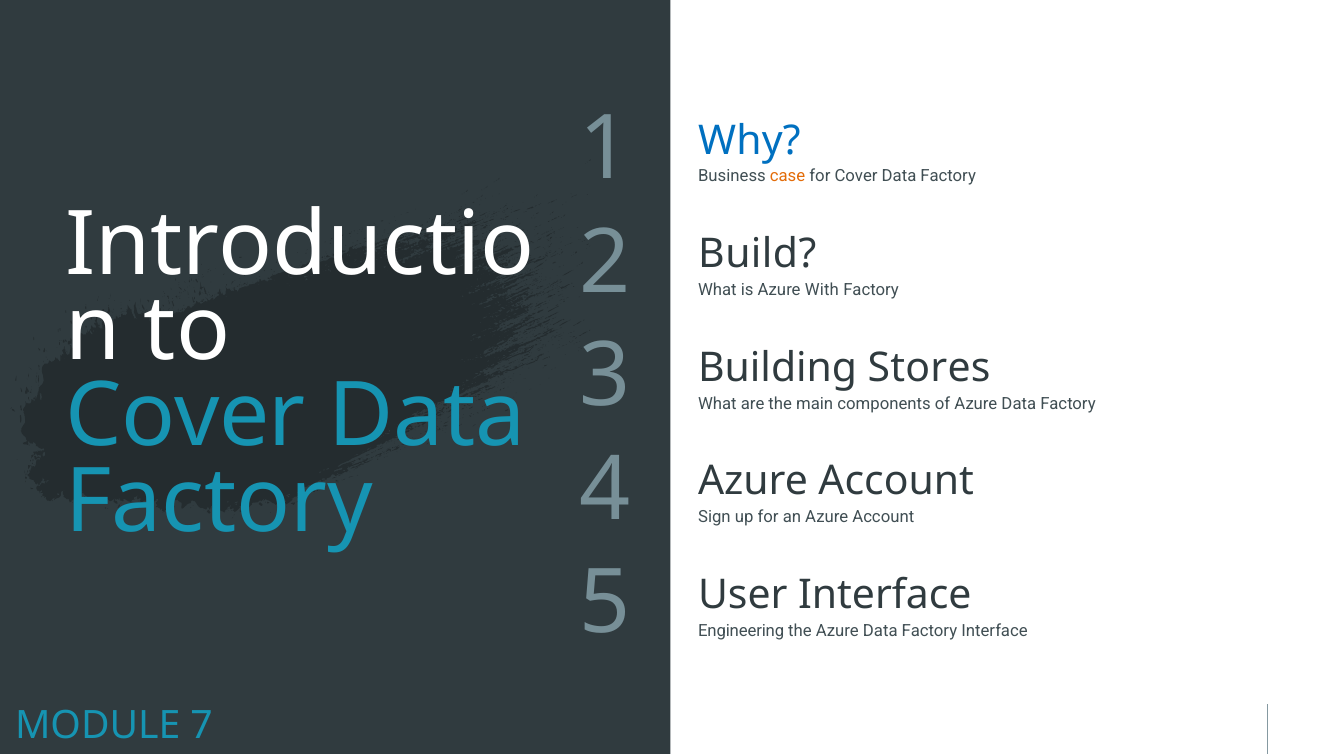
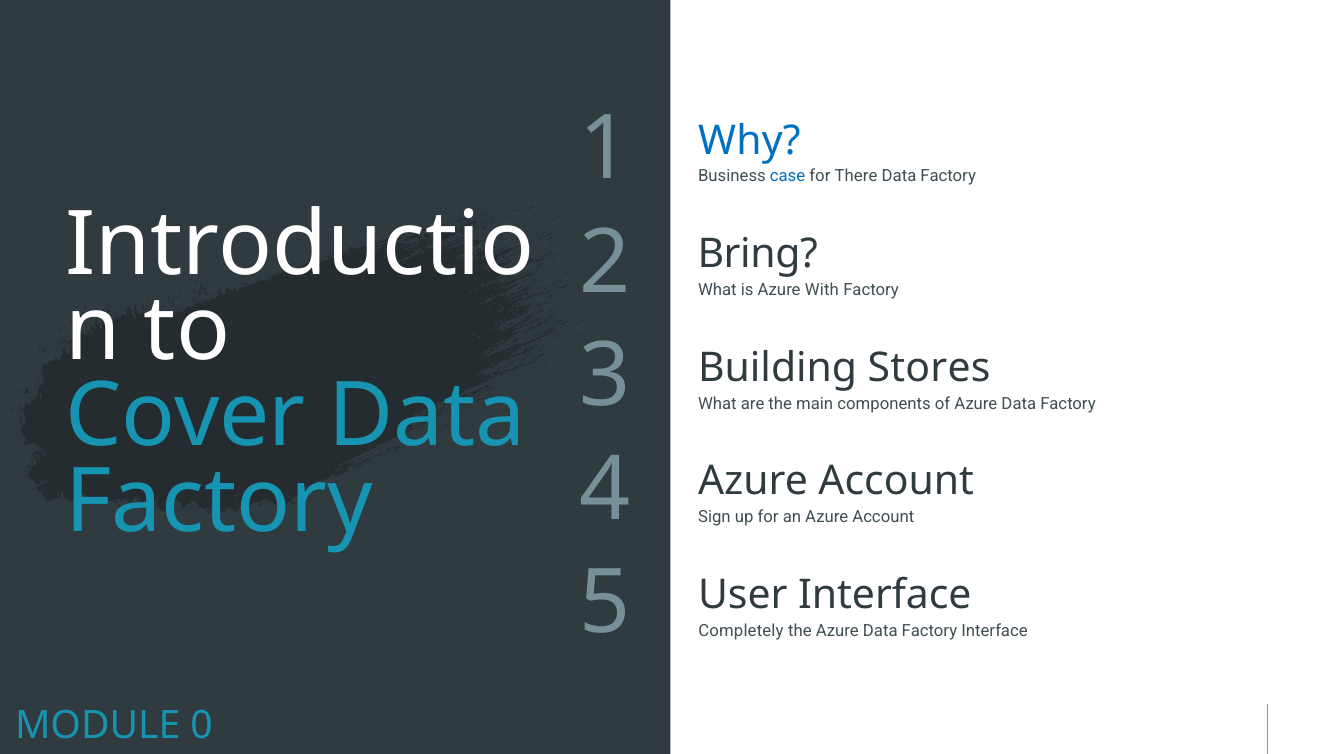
case colour: orange -> blue
for Cover: Cover -> There
Build: Build -> Bring
Engineering: Engineering -> Completely
7: 7 -> 0
